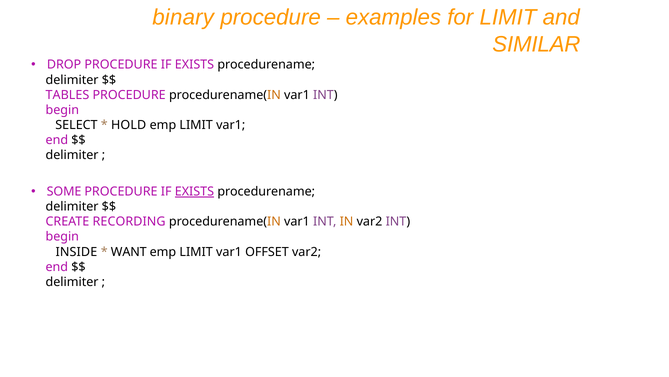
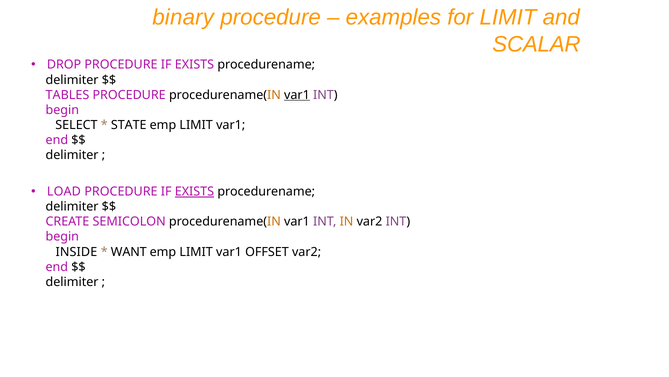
SIMILAR: SIMILAR -> SCALAR
var1 at (297, 95) underline: none -> present
HOLD: HOLD -> STATE
SOME: SOME -> LOAD
RECORDING: RECORDING -> SEMICOLON
